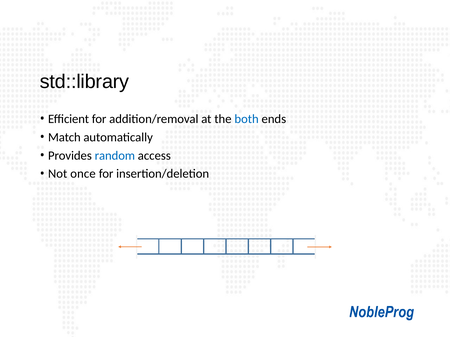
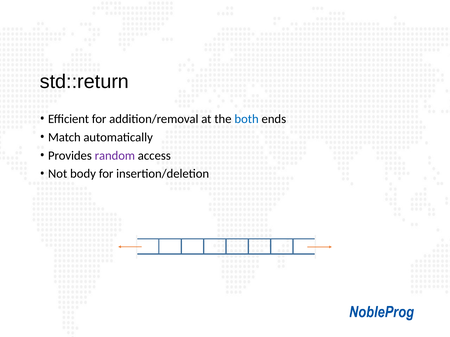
std::library: std::library -> std::return
random colour: blue -> purple
once: once -> body
